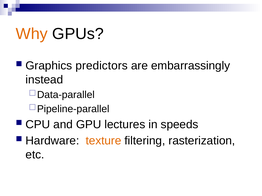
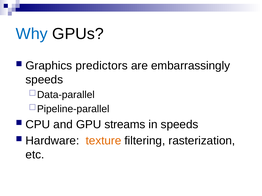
Why colour: orange -> blue
instead at (44, 80): instead -> speeds
lectures: lectures -> streams
